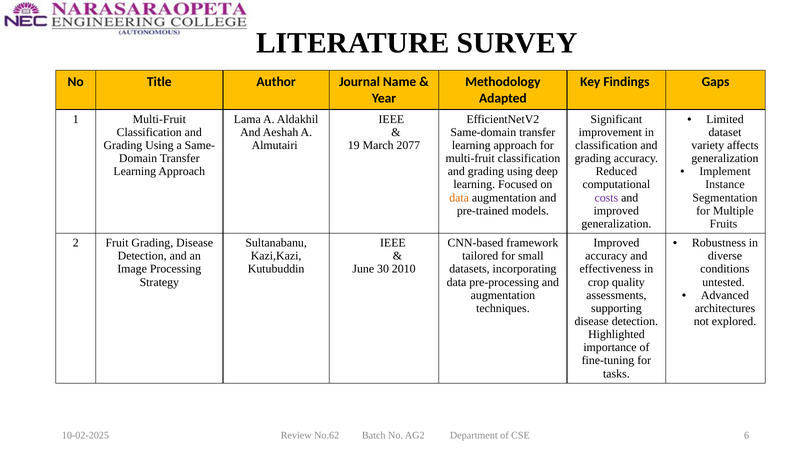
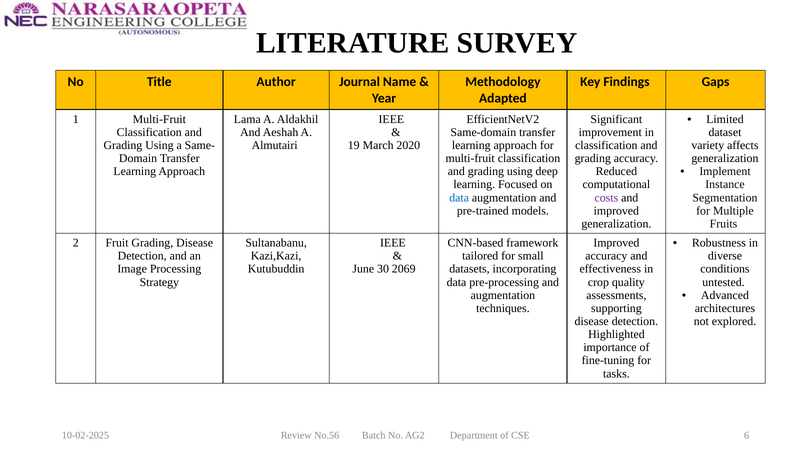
2077: 2077 -> 2020
data at (459, 198) colour: orange -> blue
2010: 2010 -> 2069
No.62: No.62 -> No.56
